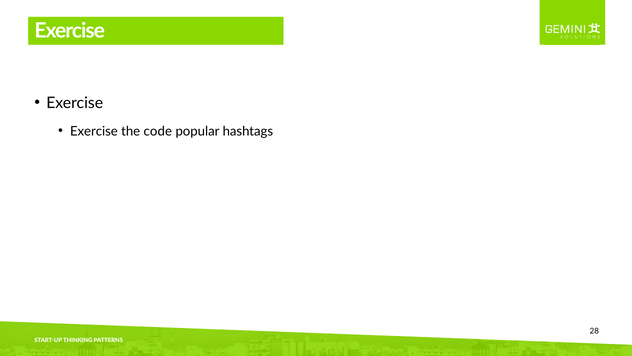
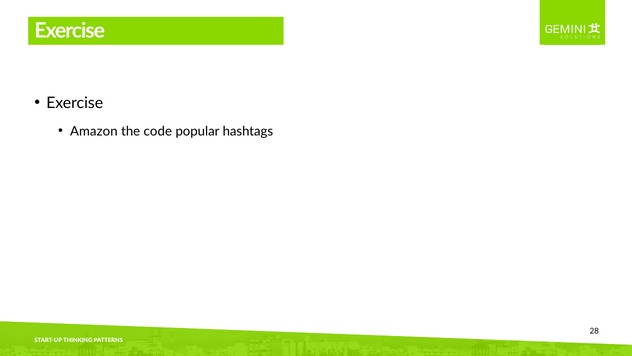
Exercise at (94, 131): Exercise -> Amazon
